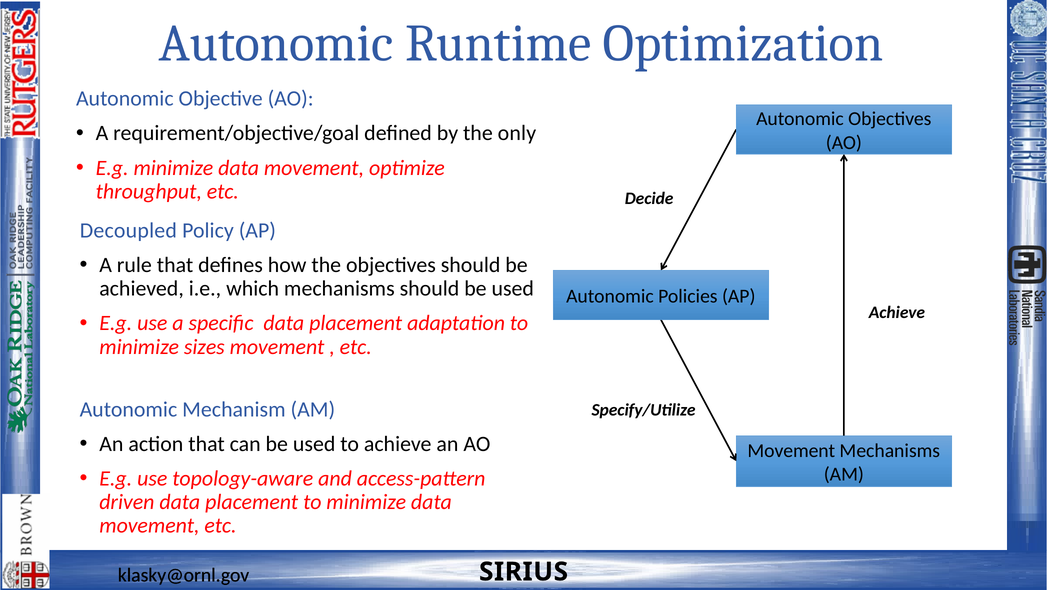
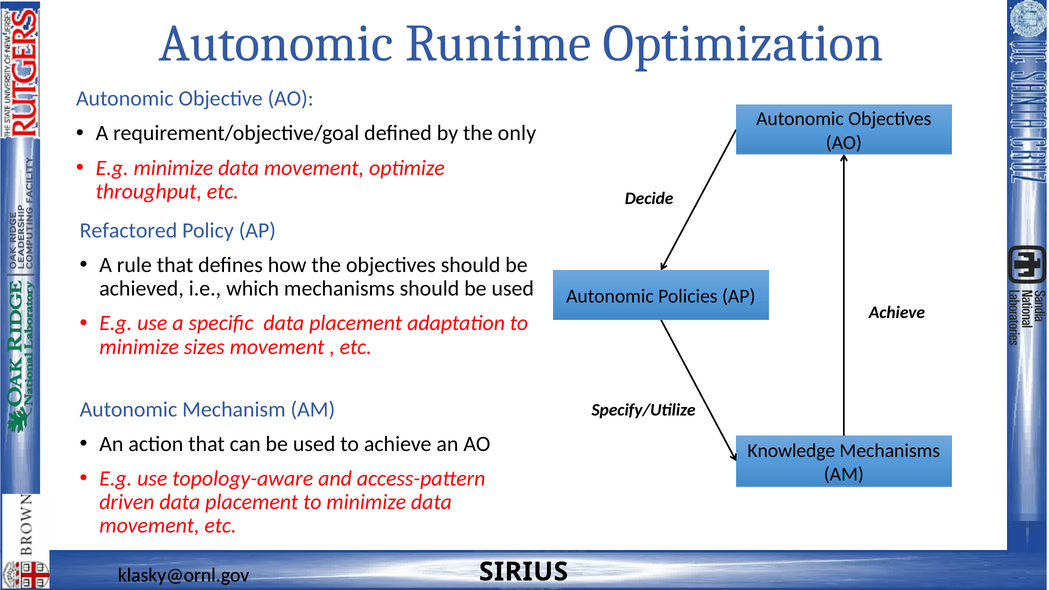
Decoupled: Decoupled -> Refactored
Movement at (791, 451): Movement -> Knowledge
